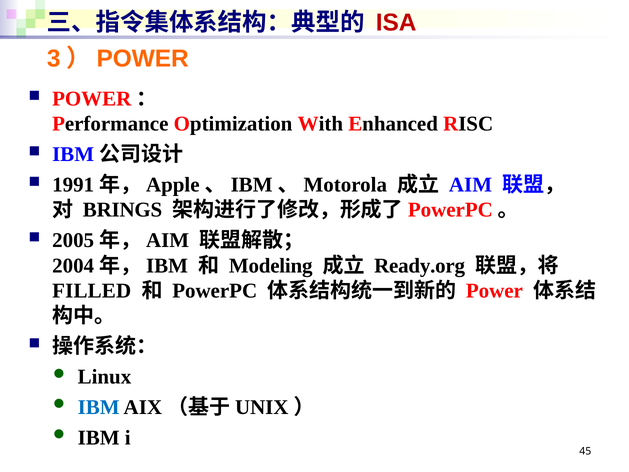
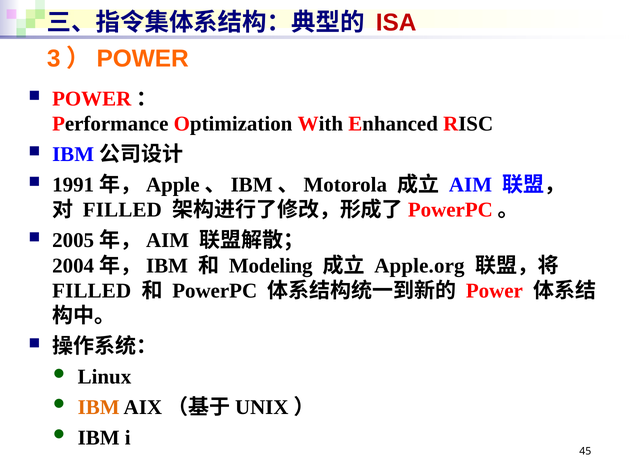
BRINGS at (123, 210): BRINGS -> FILLED
Ready.org: Ready.org -> Apple.org
IBM at (99, 407) colour: blue -> orange
